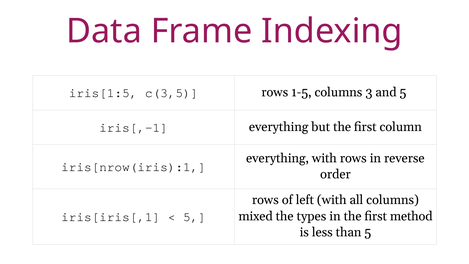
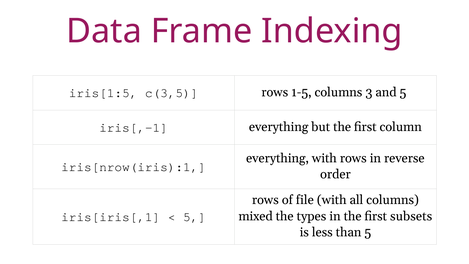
left: left -> file
method: method -> subsets
